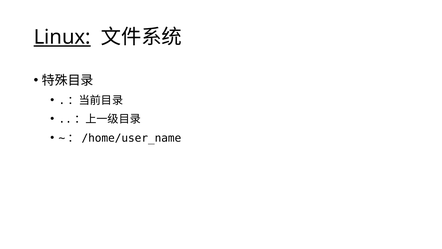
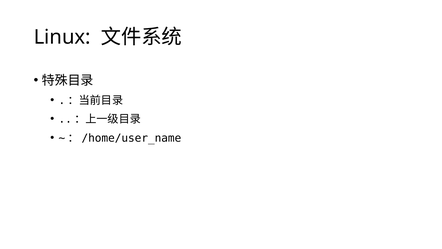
Linux underline: present -> none
